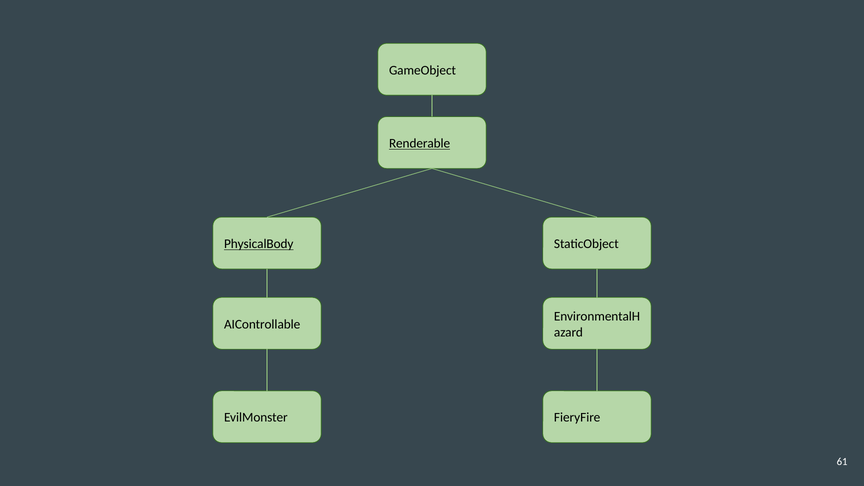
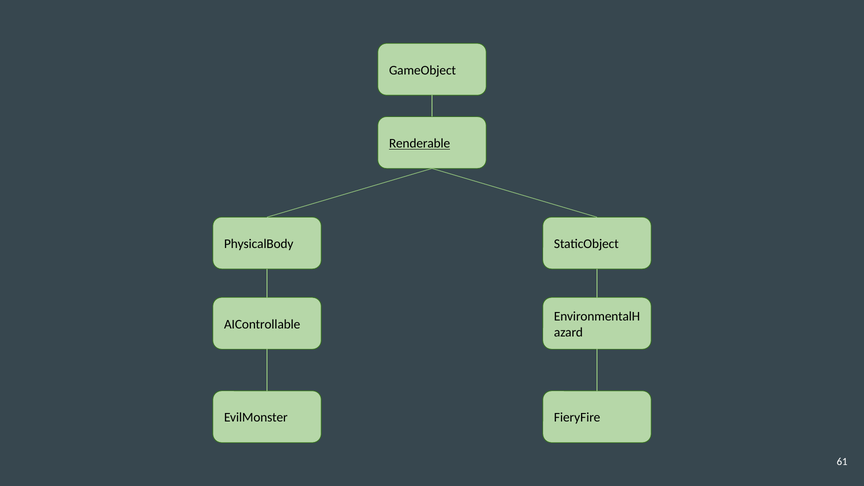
PhysicalBody underline: present -> none
